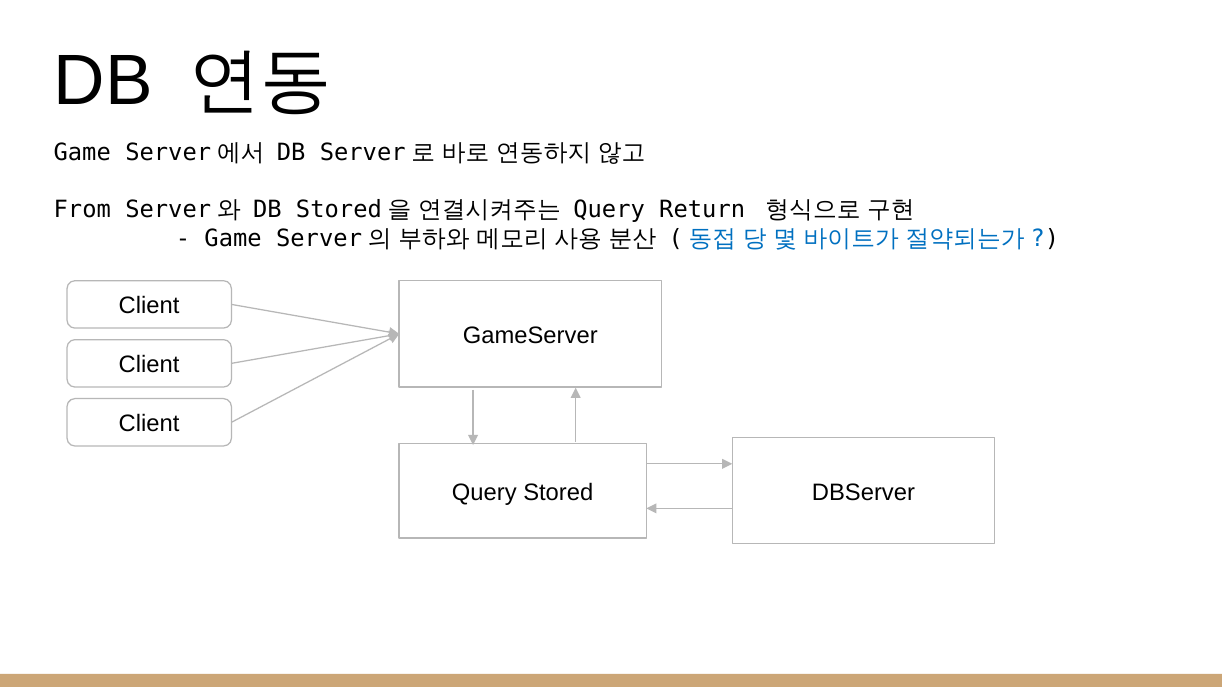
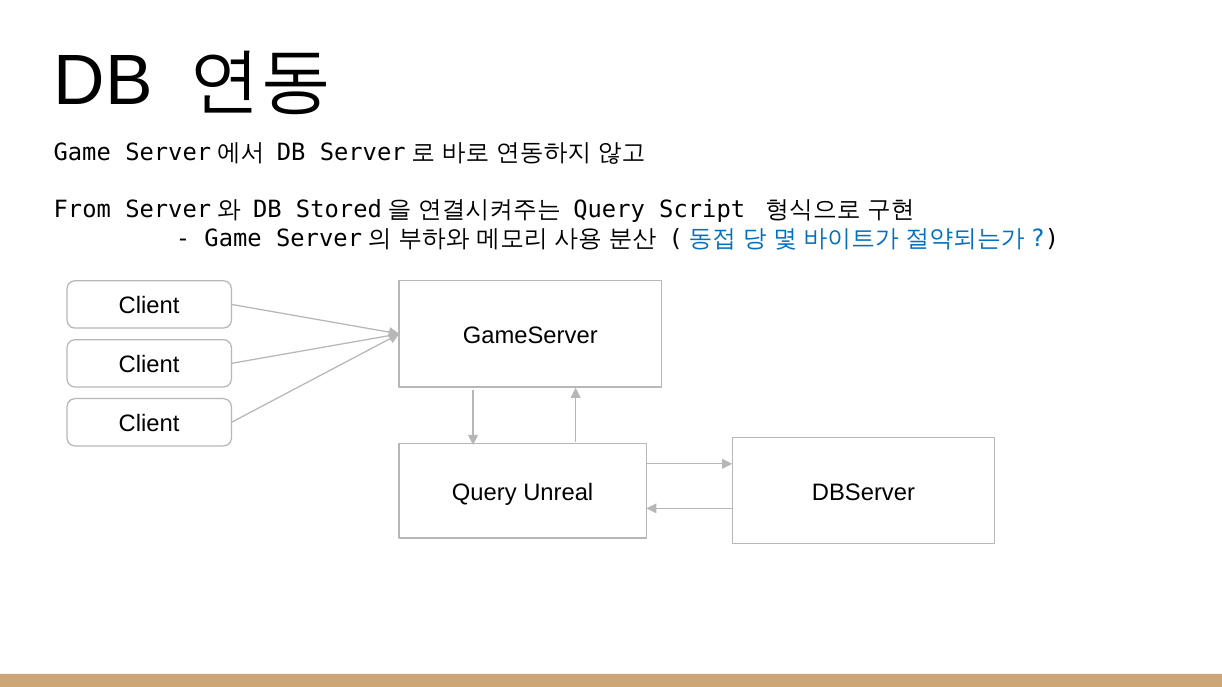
Return: Return -> Script
Query Stored: Stored -> Unreal
